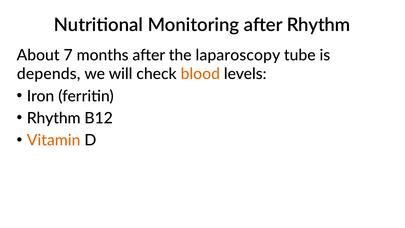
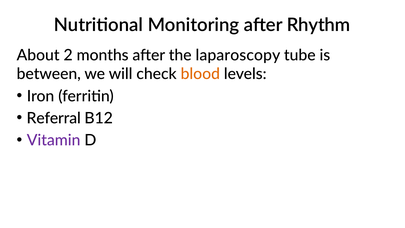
7: 7 -> 2
depends: depends -> between
Rhythm at (54, 118): Rhythm -> Referral
Vitamin colour: orange -> purple
